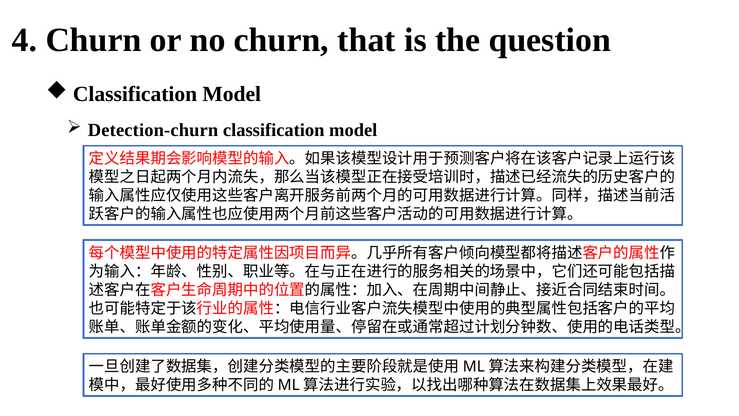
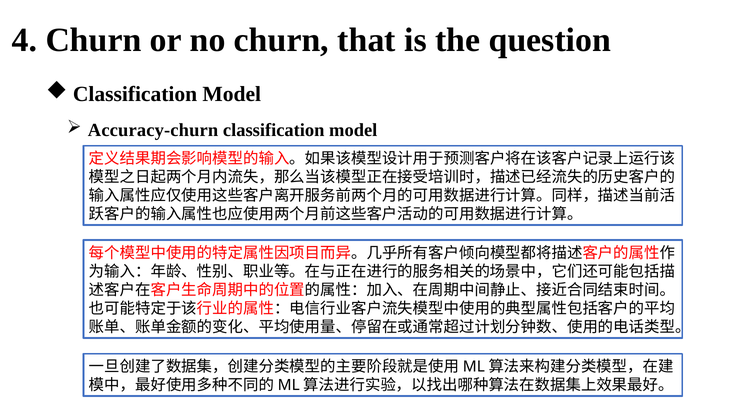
Detection-churn: Detection-churn -> Accuracy-churn
